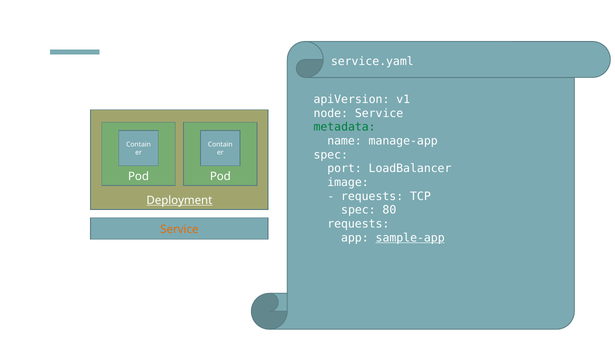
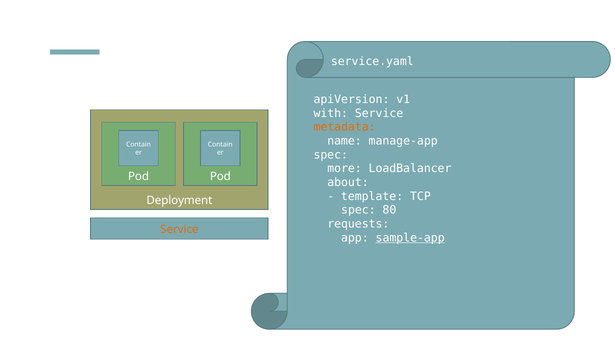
node: node -> with
metadata colour: green -> orange
port: port -> more
image: image -> about
requests at (372, 196): requests -> template
Deployment underline: present -> none
